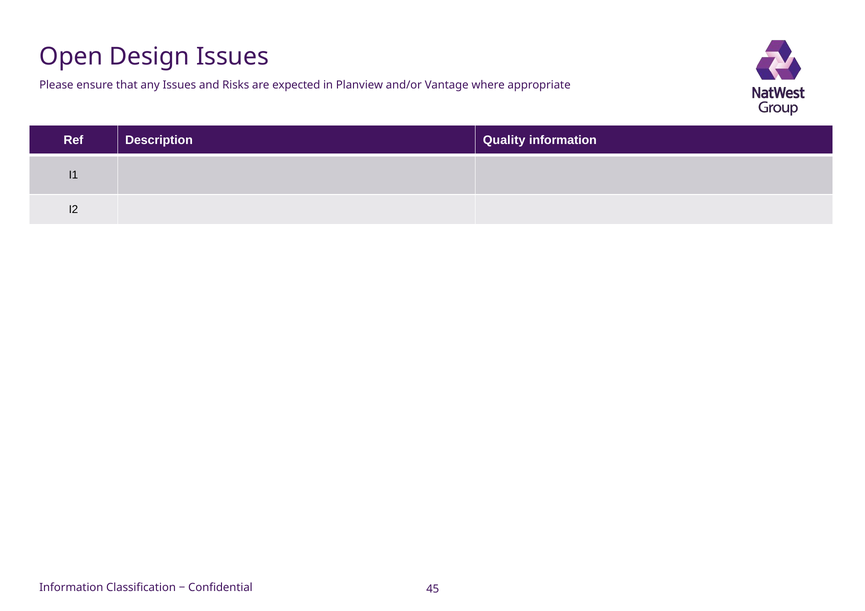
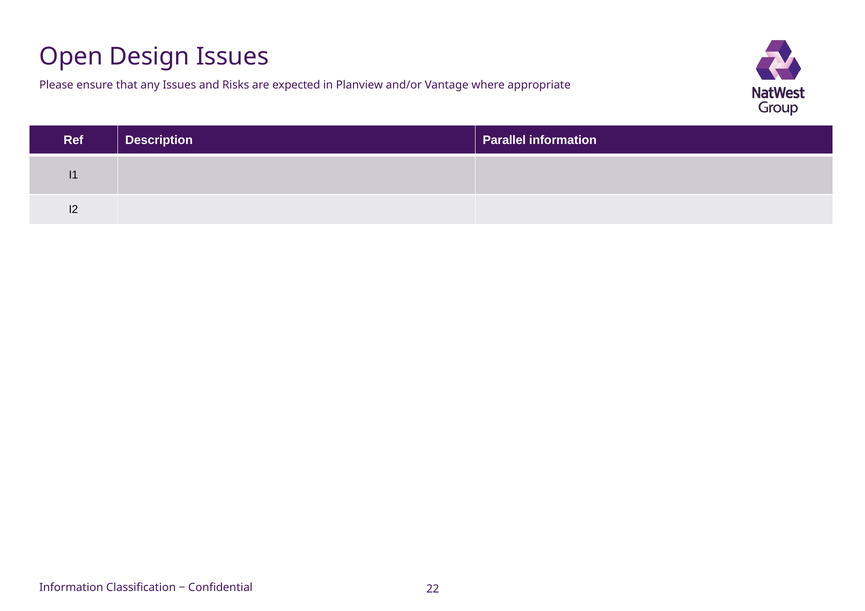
Quality: Quality -> Parallel
45: 45 -> 22
